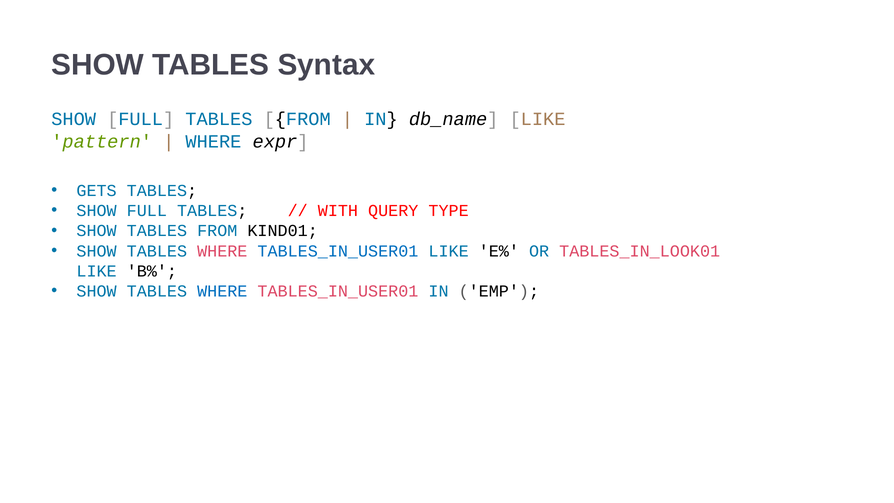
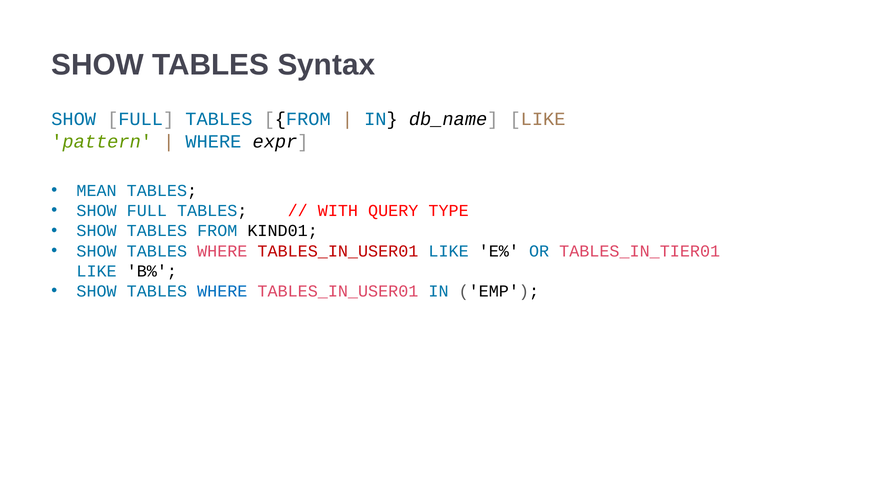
GETS: GETS -> MEAN
TABLES_IN_USER01 at (338, 251) colour: blue -> red
TABLES_IN_LOOK01: TABLES_IN_LOOK01 -> TABLES_IN_TIER01
